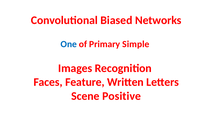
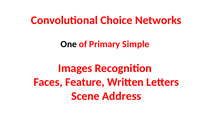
Biased: Biased -> Choice
One colour: blue -> black
Positive: Positive -> Address
